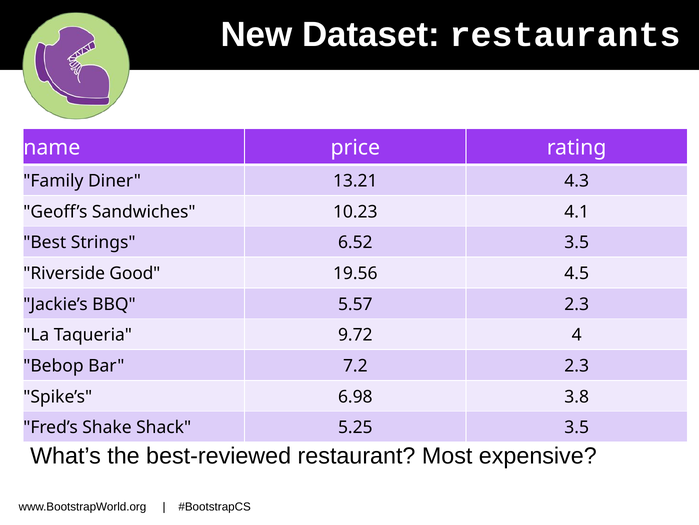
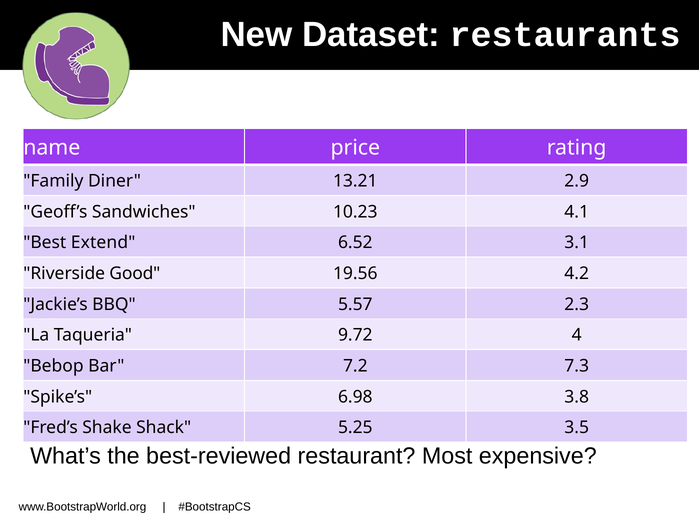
4.3: 4.3 -> 2.9
Strings: Strings -> Extend
6.52 3.5: 3.5 -> 3.1
4.5: 4.5 -> 4.2
7.2 2.3: 2.3 -> 7.3
